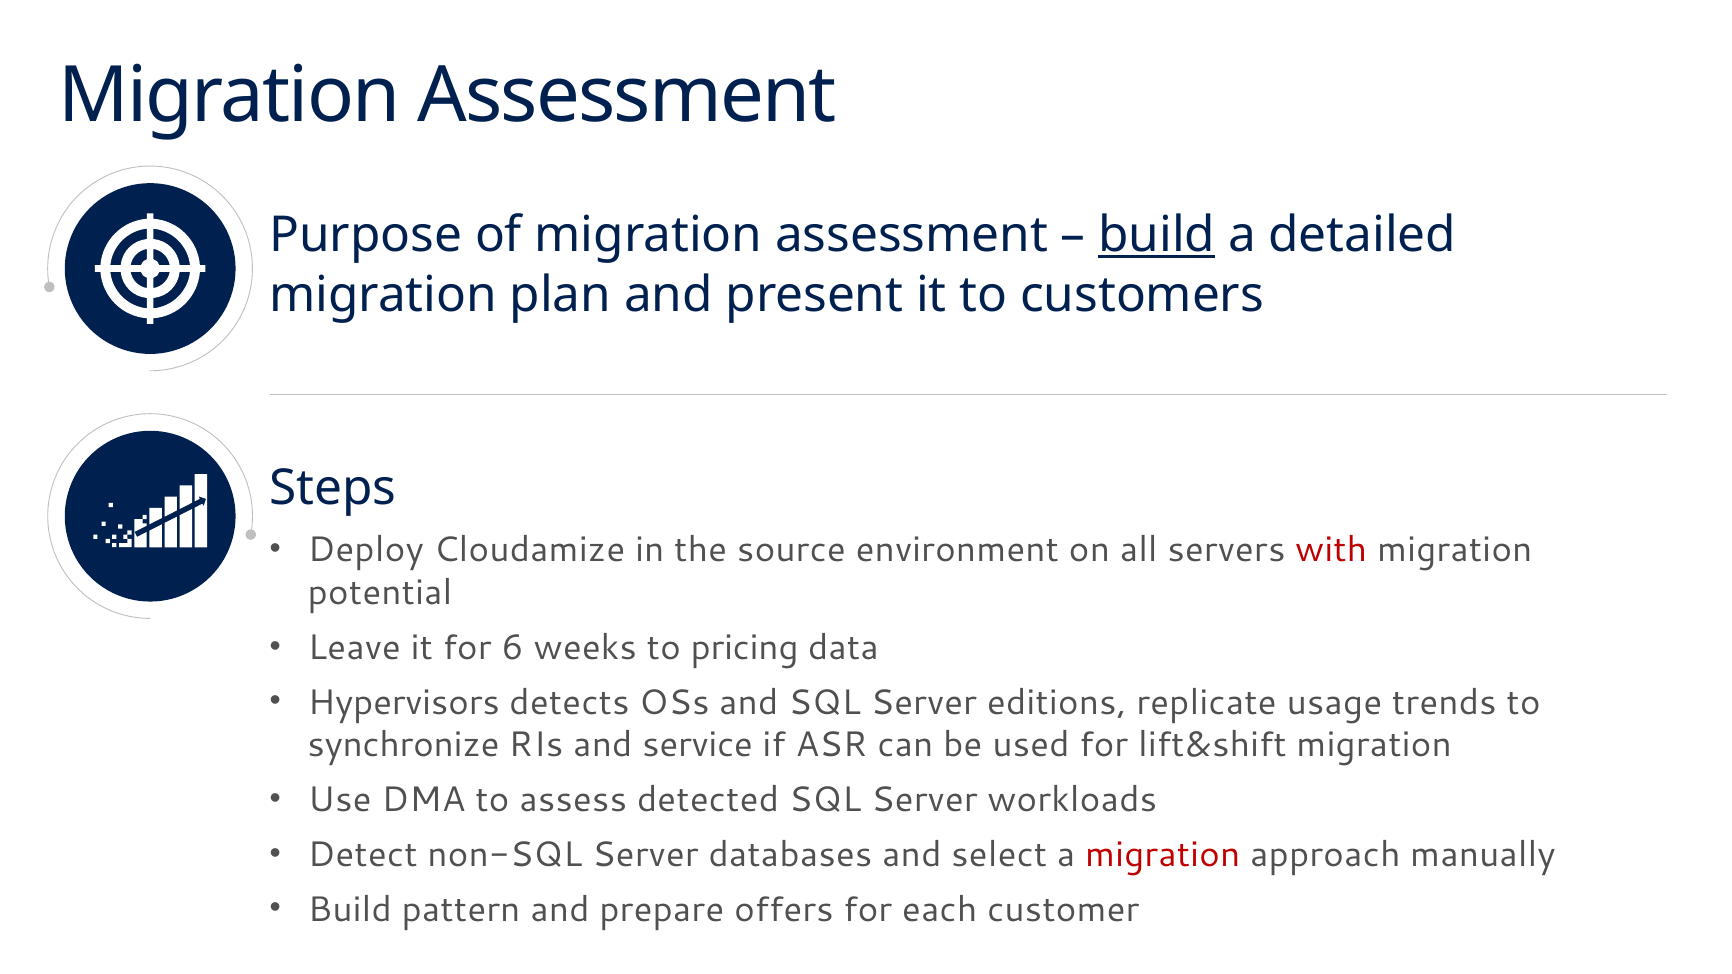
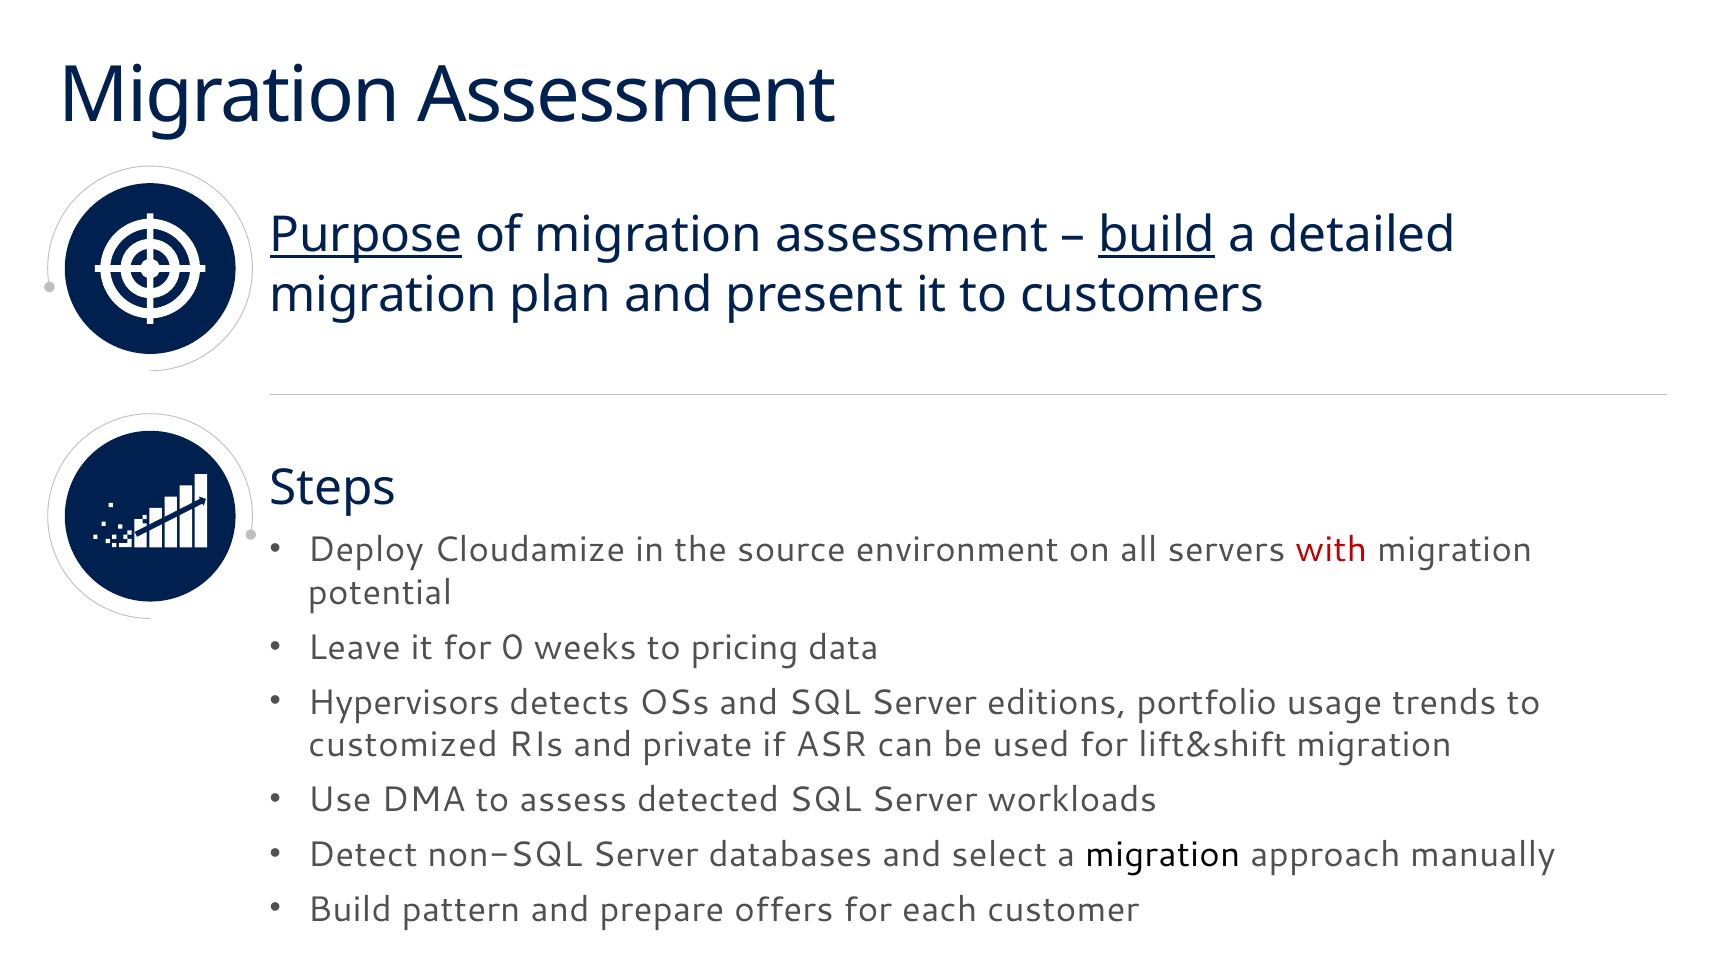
Purpose underline: none -> present
6: 6 -> 0
replicate: replicate -> portfolio
synchronize: synchronize -> customized
service: service -> private
migration at (1163, 855) colour: red -> black
